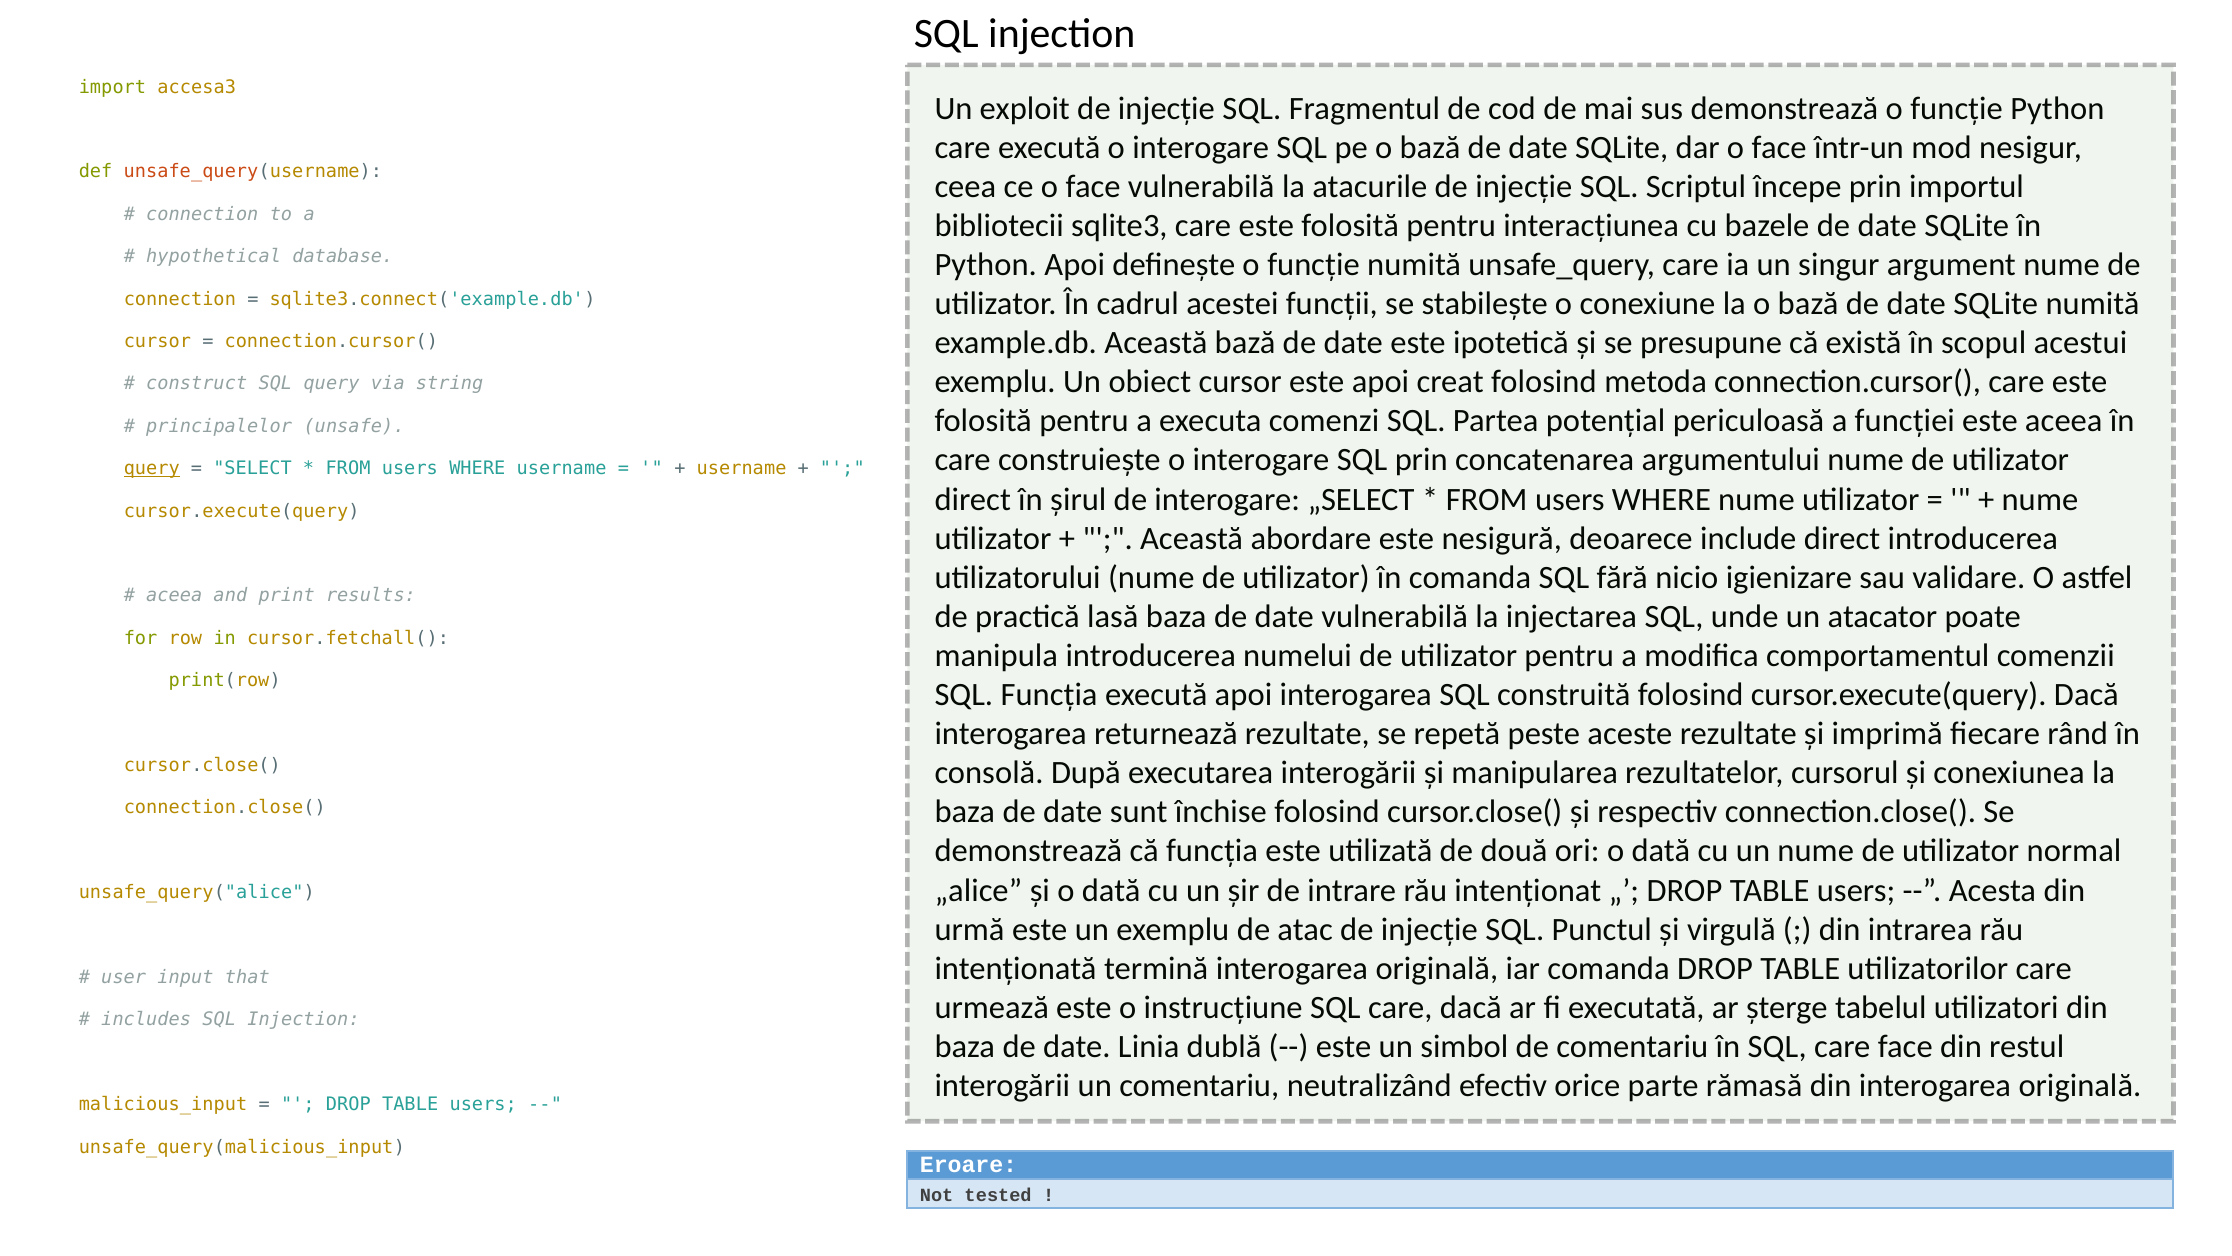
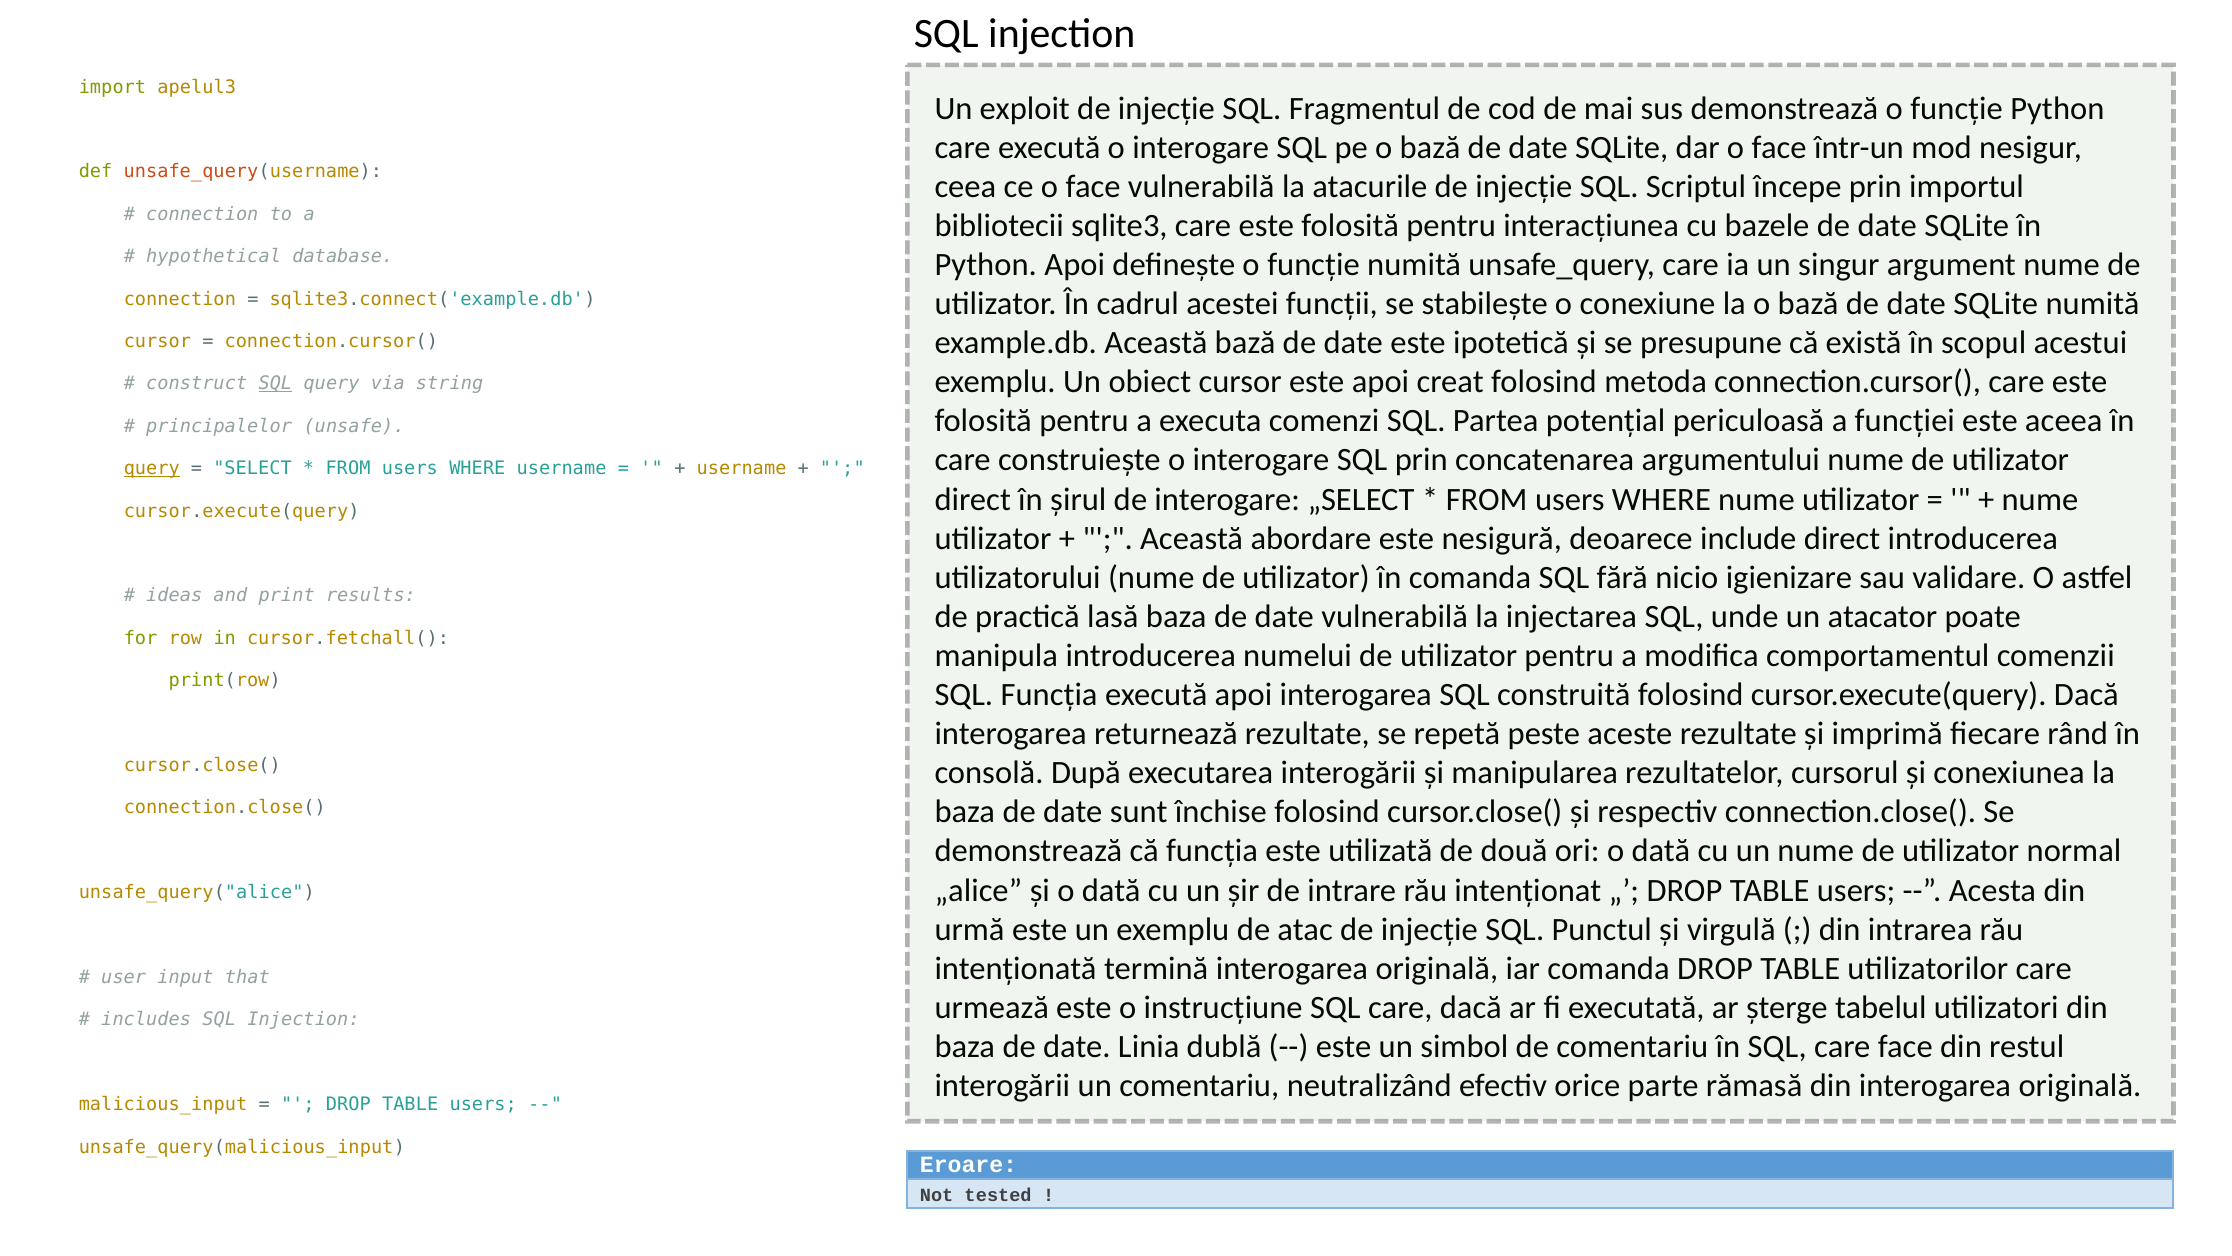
accesa3: accesa3 -> apelul3
SQL at (275, 384) underline: none -> present
aceea at (174, 596): aceea -> ideas
